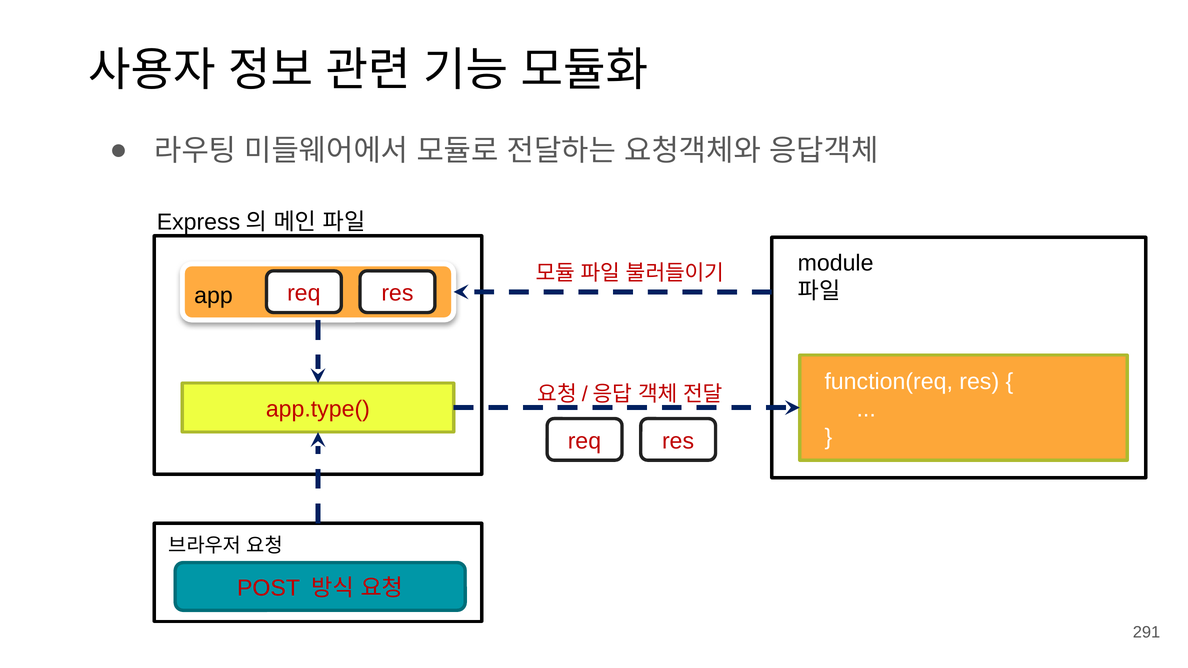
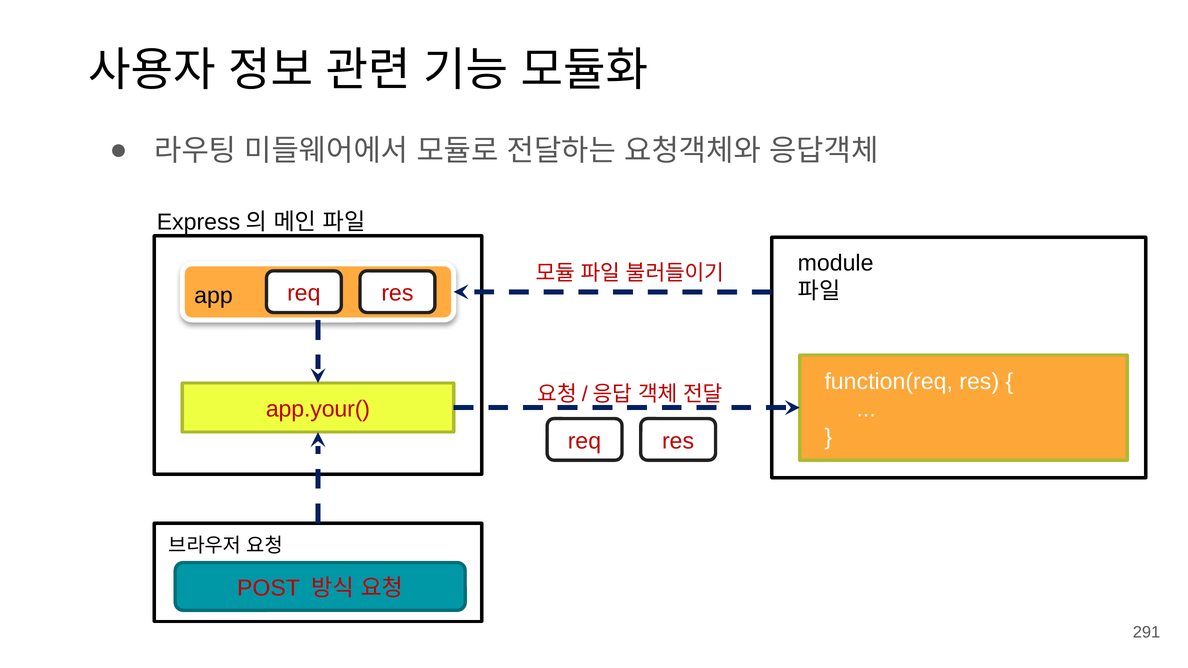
app.type(: app.type( -> app.your(
